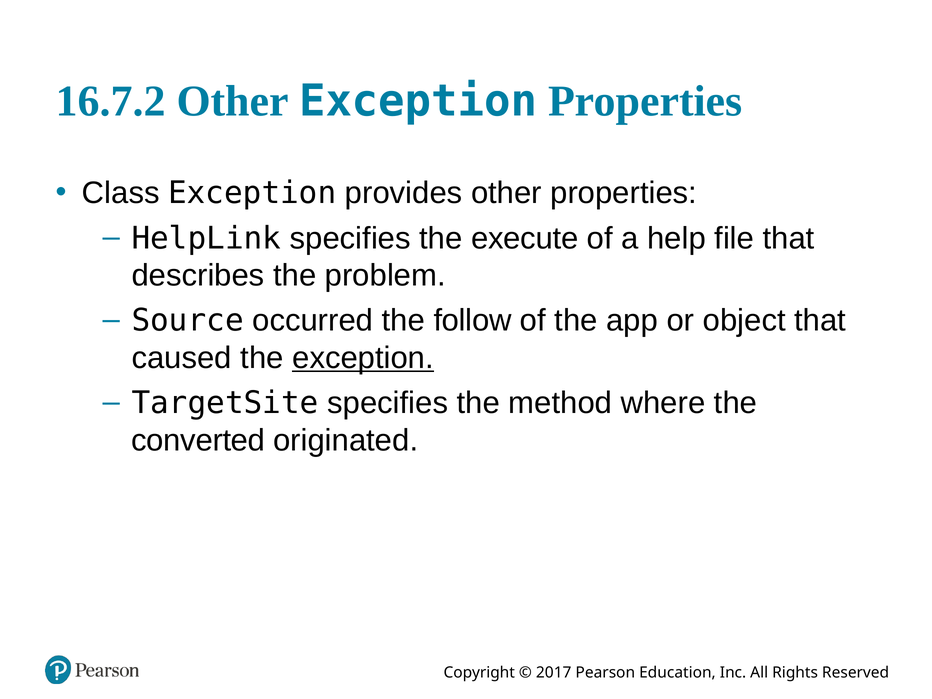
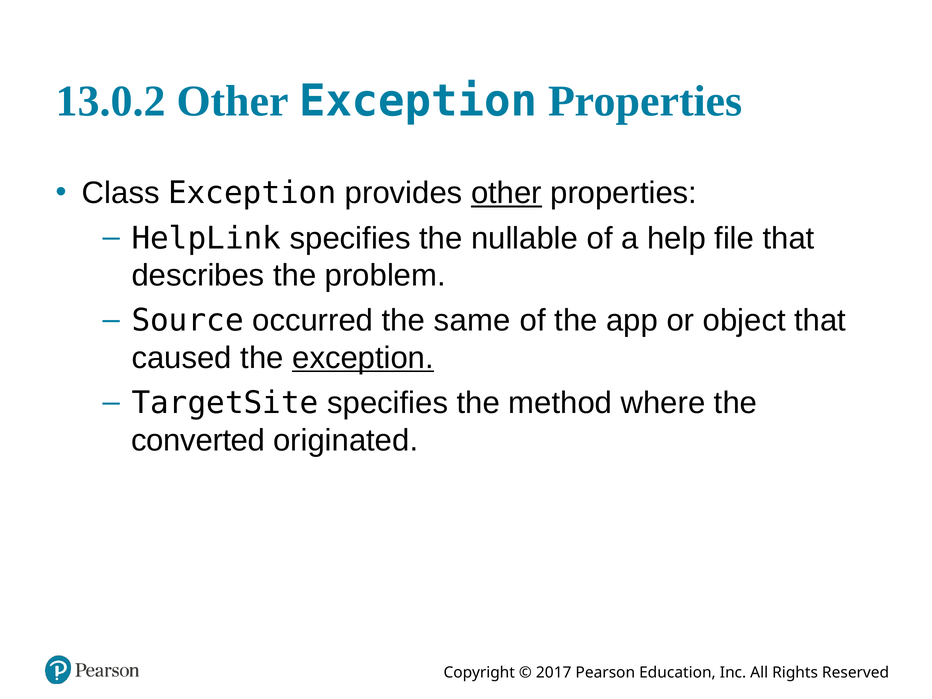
16.7.2: 16.7.2 -> 13.0.2
other at (506, 193) underline: none -> present
execute: execute -> nullable
follow: follow -> same
